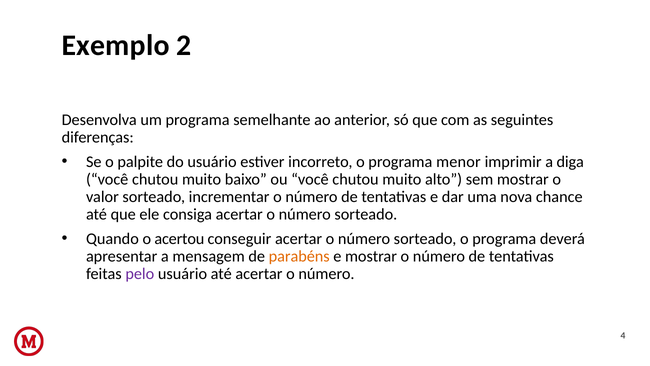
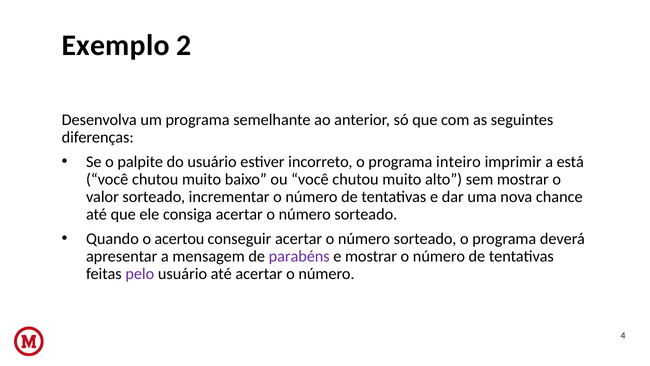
menor: menor -> inteiro
diga: diga -> está
parabéns colour: orange -> purple
